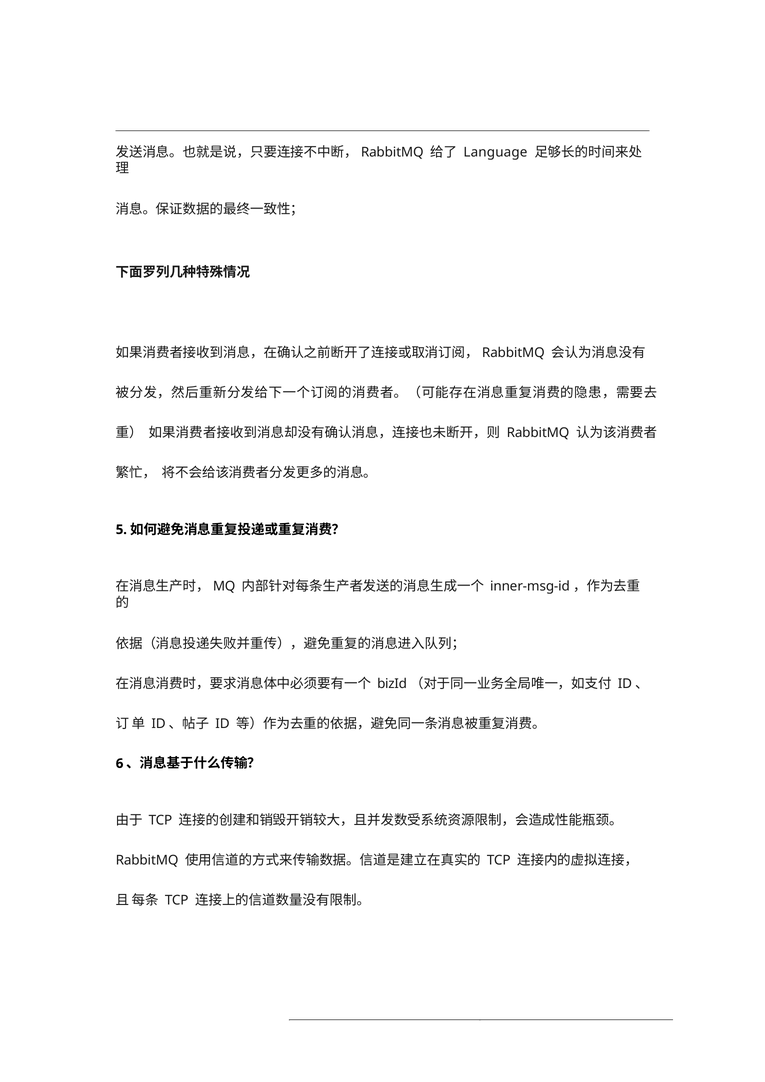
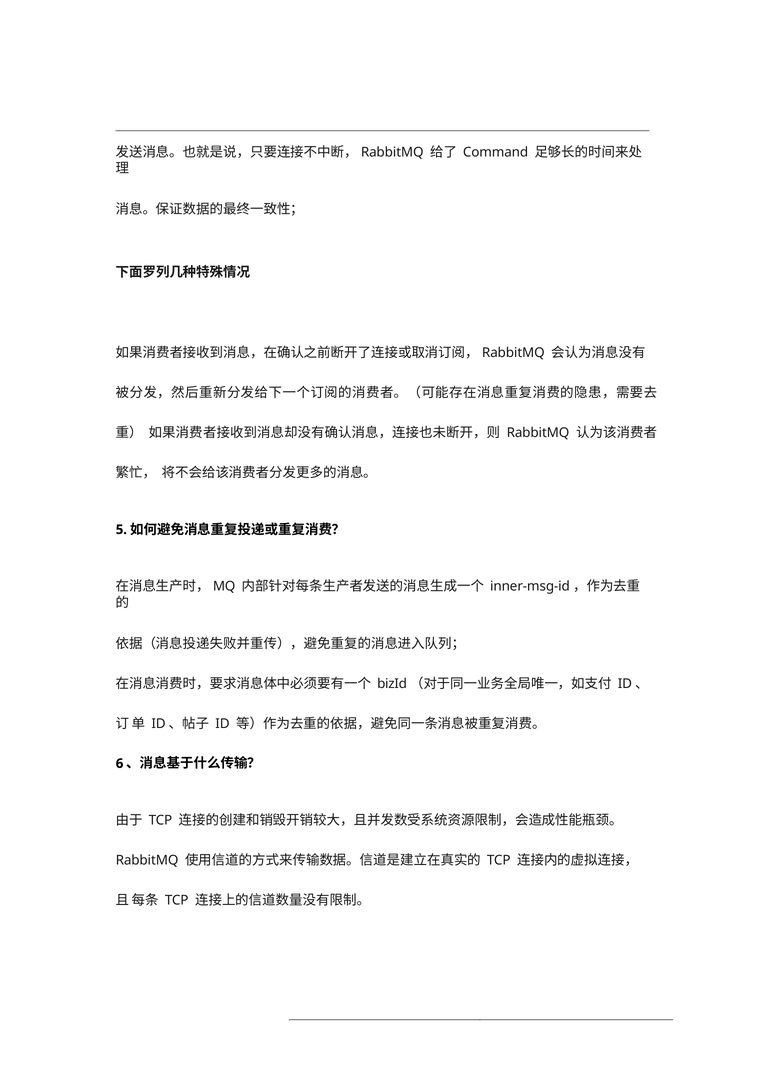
Language: Language -> Command
